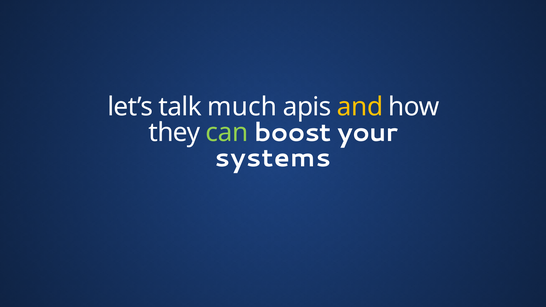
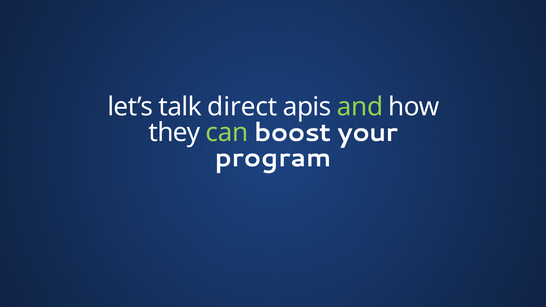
much: much -> direct
and colour: yellow -> light green
systems: systems -> program
